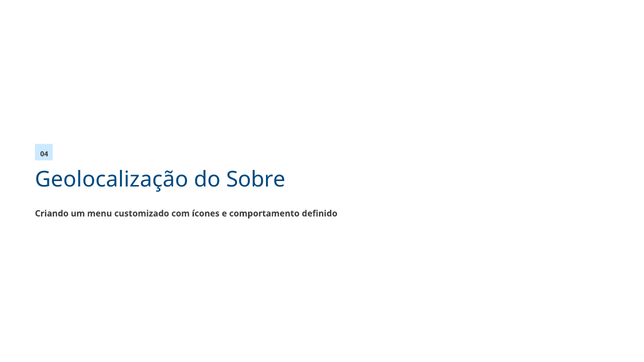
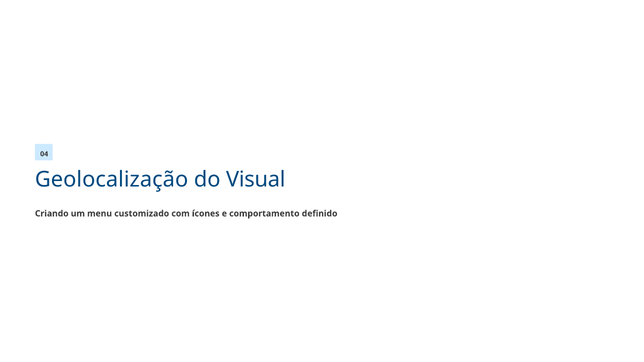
Sobre: Sobre -> Visual
